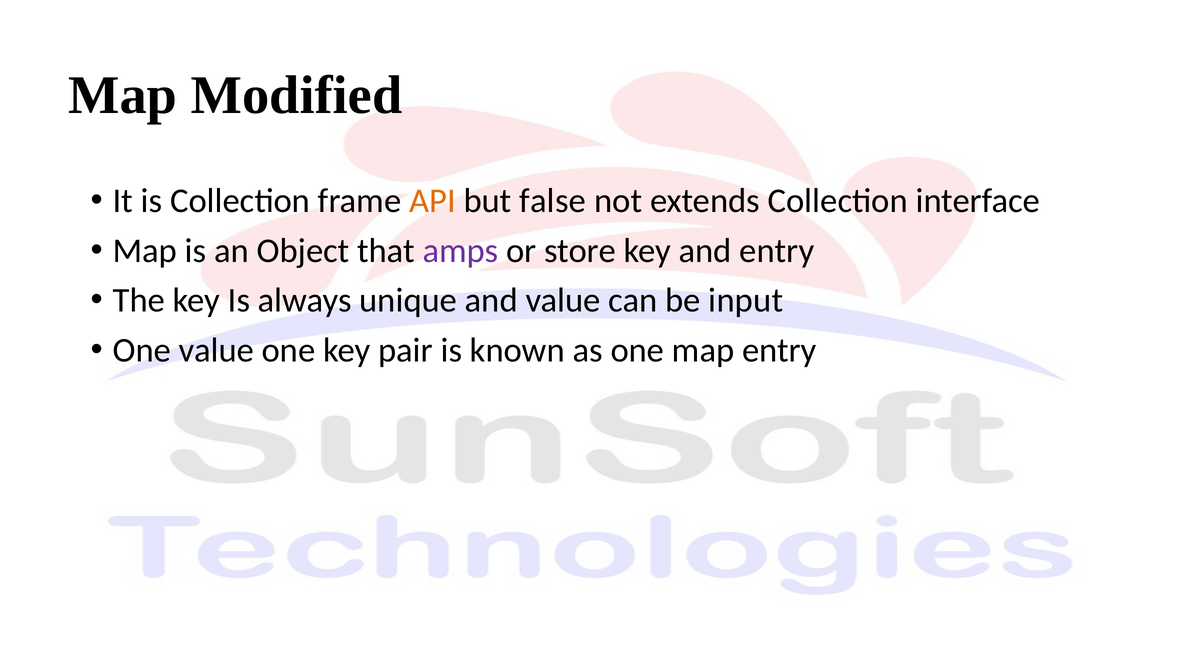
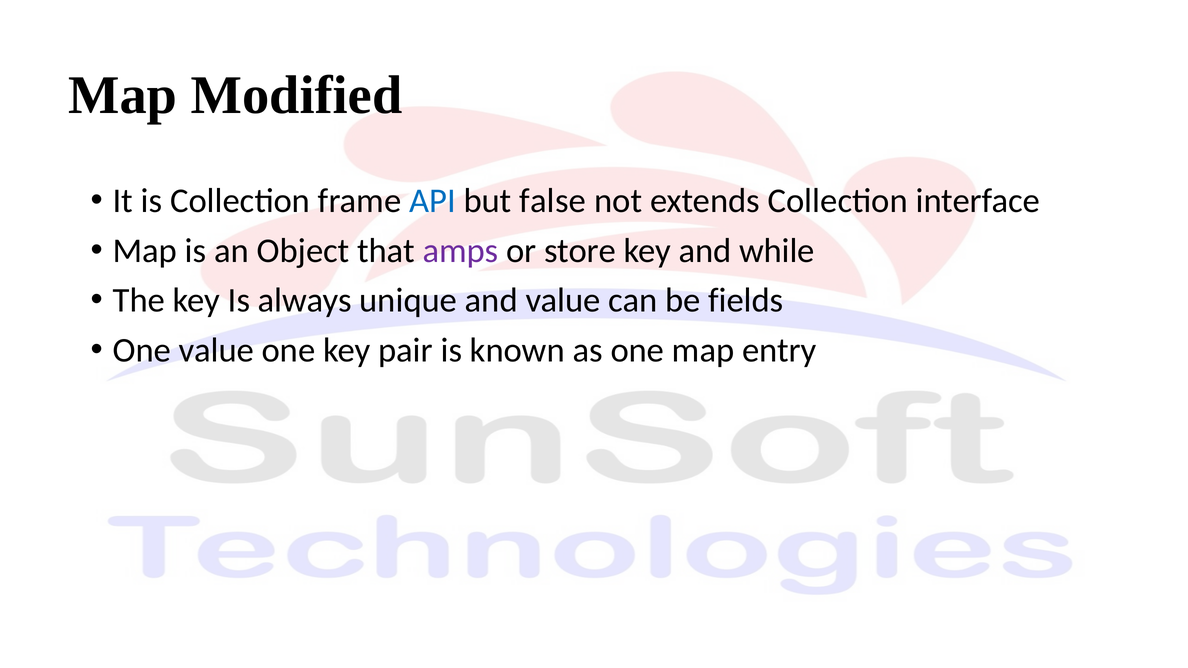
API colour: orange -> blue
and entry: entry -> while
input: input -> fields
